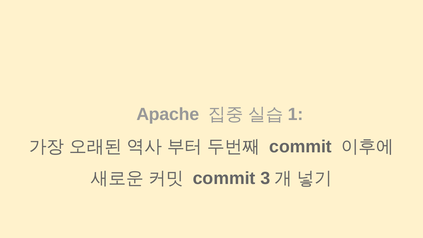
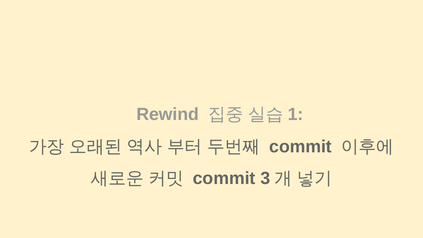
Apache: Apache -> Rewind
